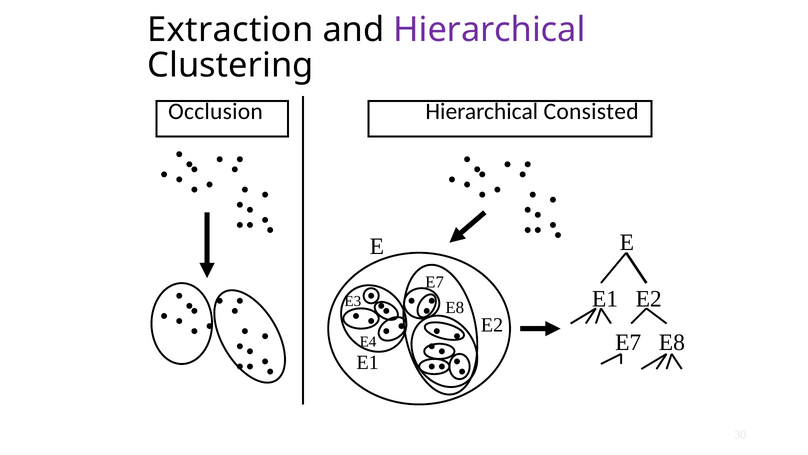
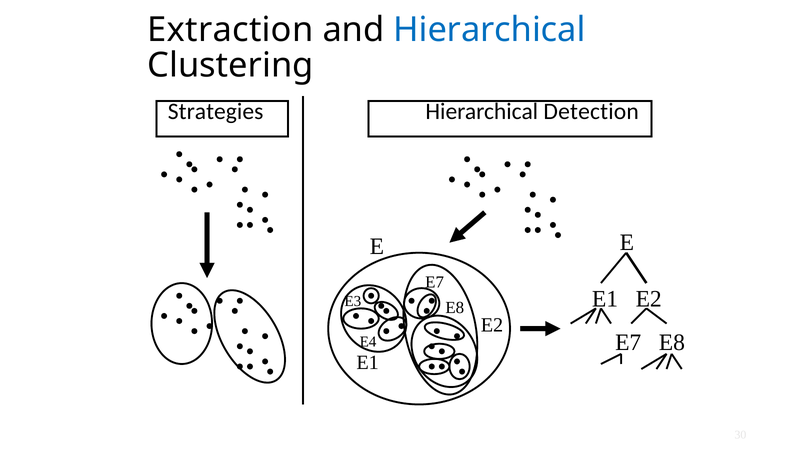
Hierarchical at (489, 30) colour: purple -> blue
Occlusion: Occlusion -> Strategies
Consisted: Consisted -> Detection
